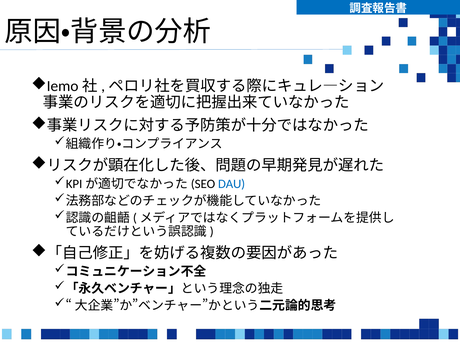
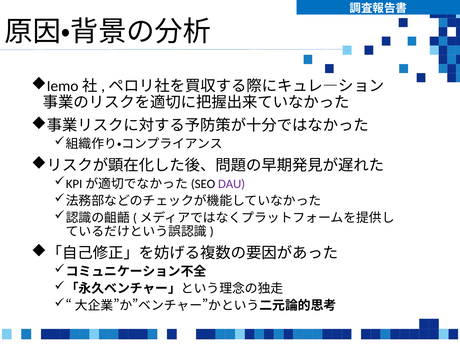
DAU colour: blue -> purple
